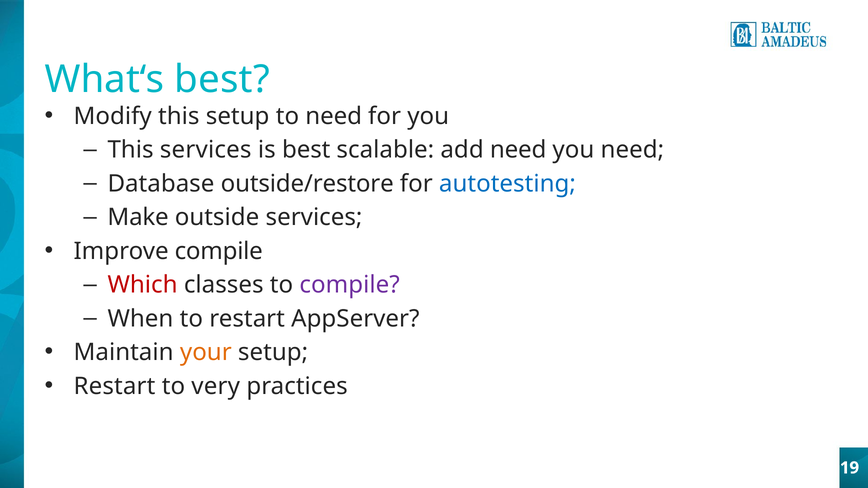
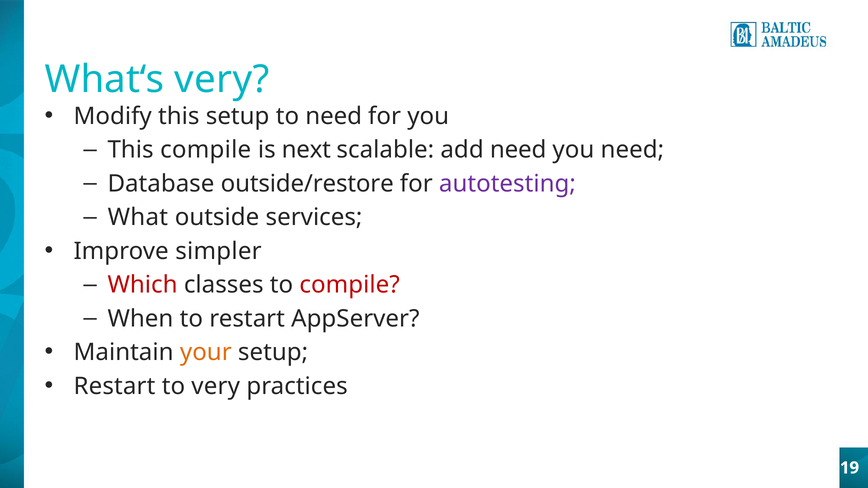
What‘s best: best -> very
This services: services -> compile
is best: best -> next
autotesting colour: blue -> purple
Make: Make -> What
Improve compile: compile -> simpler
compile at (350, 285) colour: purple -> red
